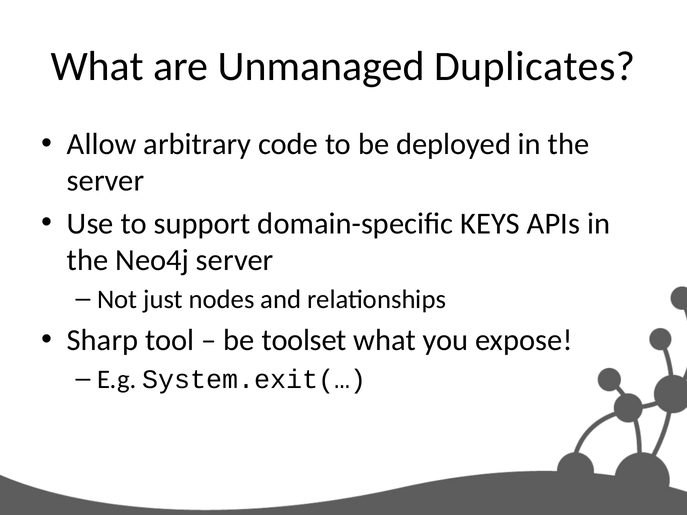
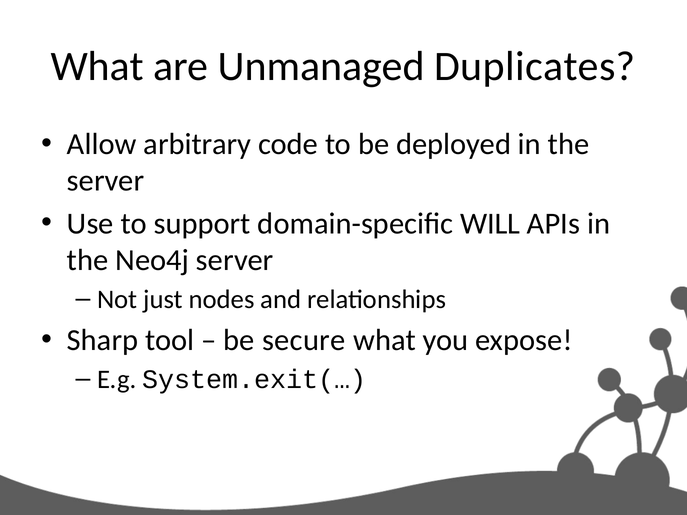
KEYS: KEYS -> WILL
toolset: toolset -> secure
